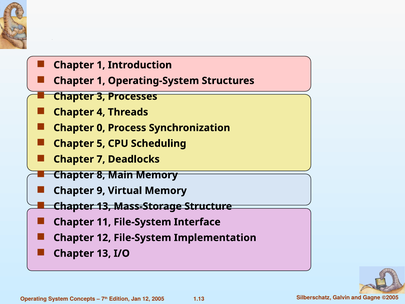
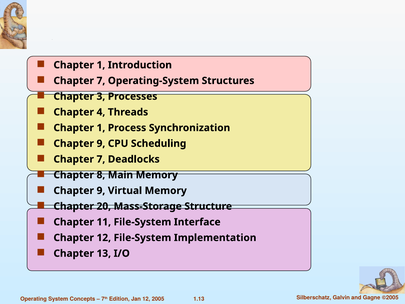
1 at (101, 81): 1 -> 7
0 at (101, 128): 0 -> 1
5 at (101, 143): 5 -> 9
13 at (104, 206): 13 -> 20
